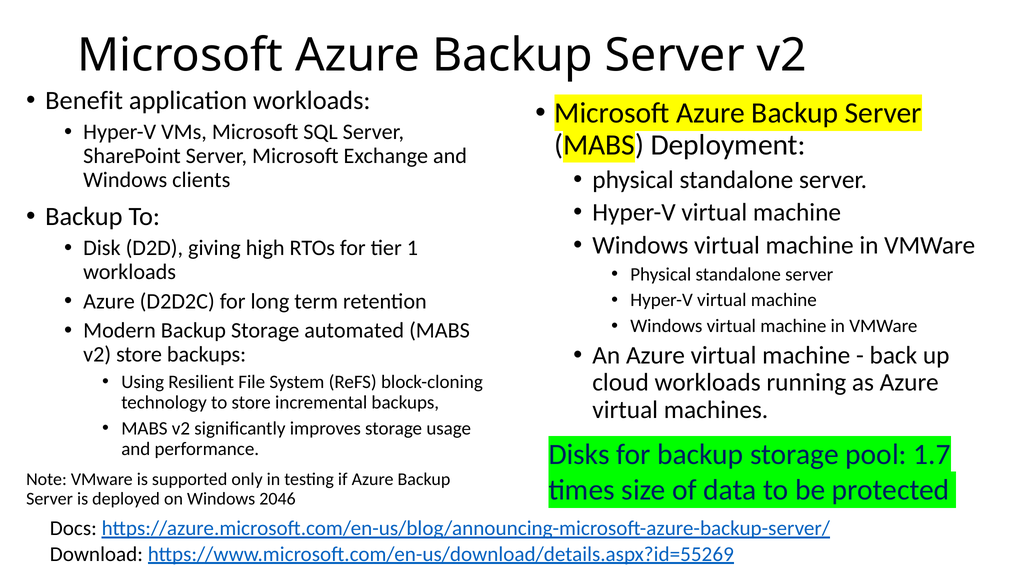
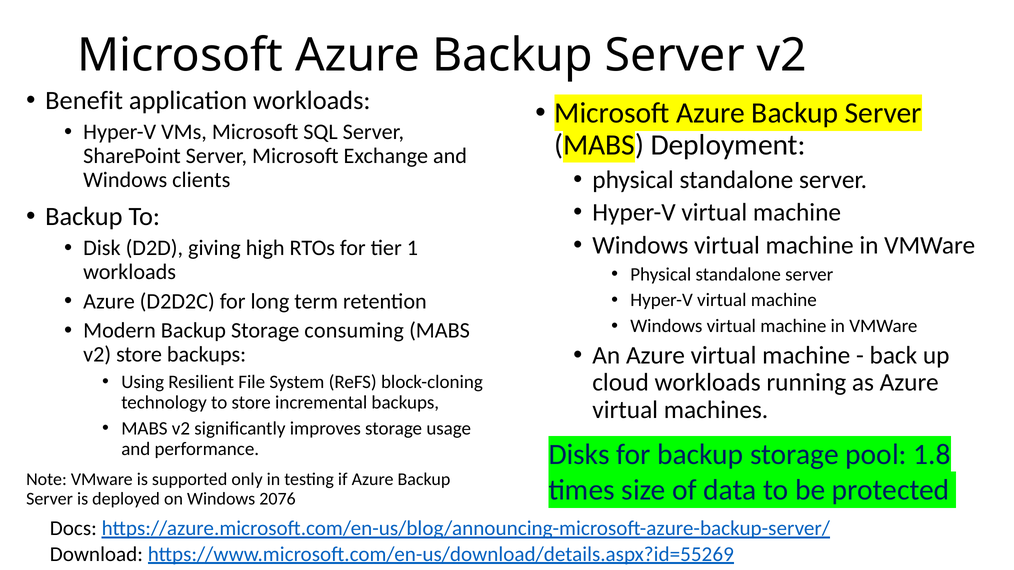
automated: automated -> consuming
1.7: 1.7 -> 1.8
2046: 2046 -> 2076
